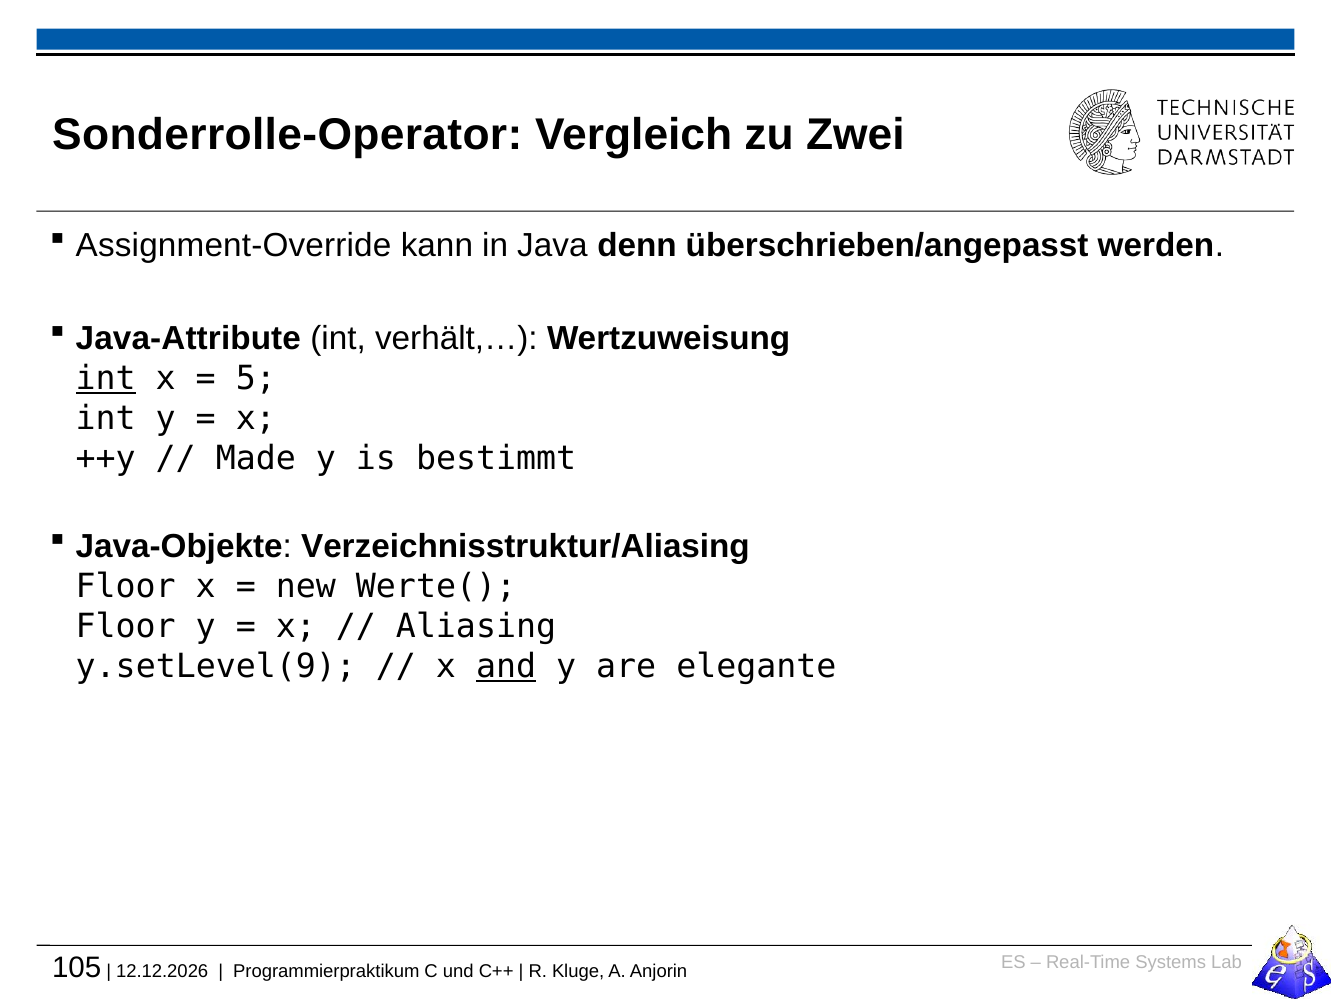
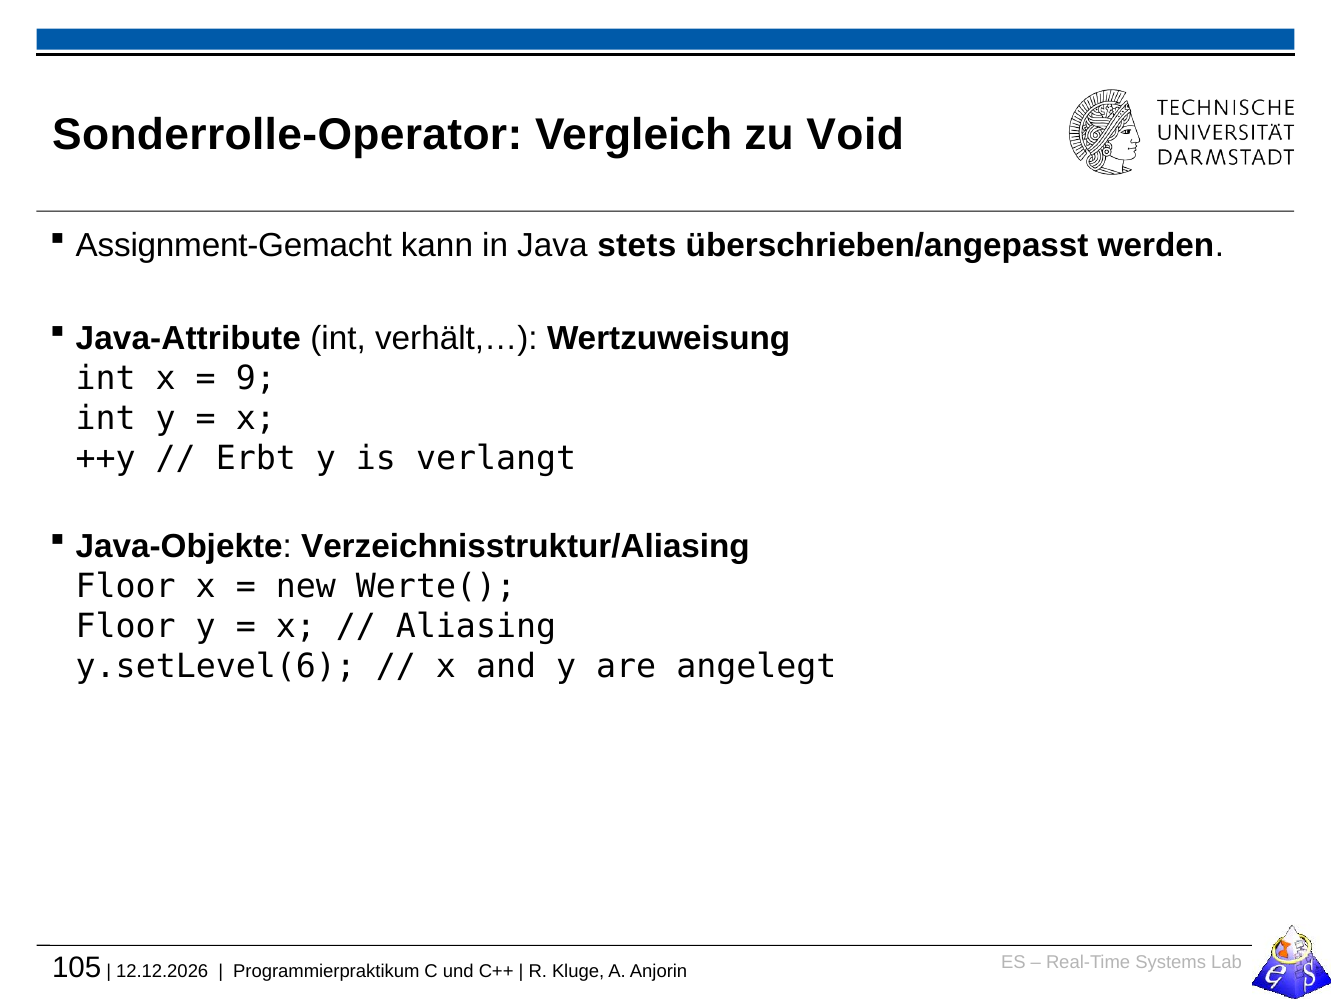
Zwei: Zwei -> Void
Assignment-Override: Assignment-Override -> Assignment-Gemacht
denn: denn -> stets
int at (106, 378) underline: present -> none
5: 5 -> 9
Made: Made -> Erbt
bestimmt: bestimmt -> verlangt
y.setLevel(9: y.setLevel(9 -> y.setLevel(6
and underline: present -> none
elegante: elegante -> angelegt
